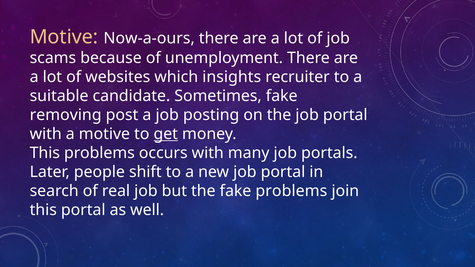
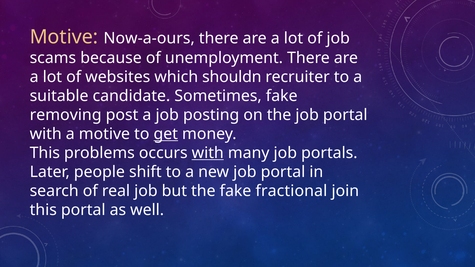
insights: insights -> shouldn
with at (208, 153) underline: none -> present
fake problems: problems -> fractional
